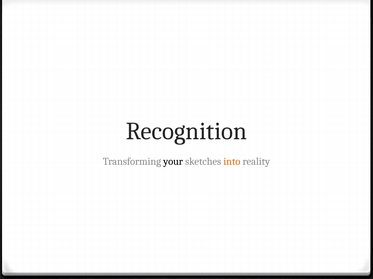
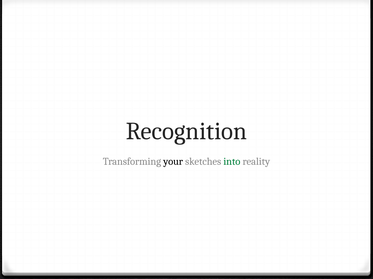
into colour: orange -> green
